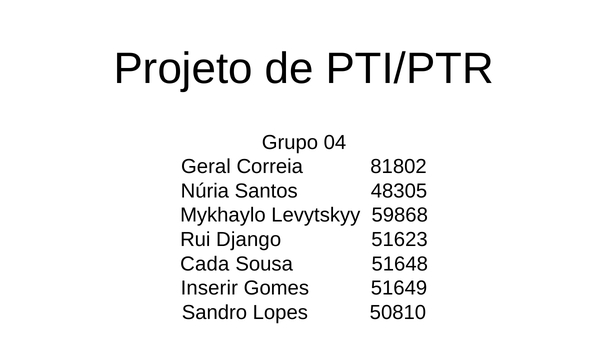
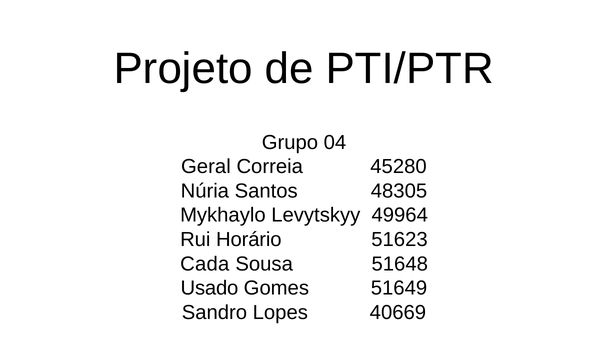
81802: 81802 -> 45280
59868: 59868 -> 49964
Django: Django -> Horário
Inserir: Inserir -> Usado
50810: 50810 -> 40669
